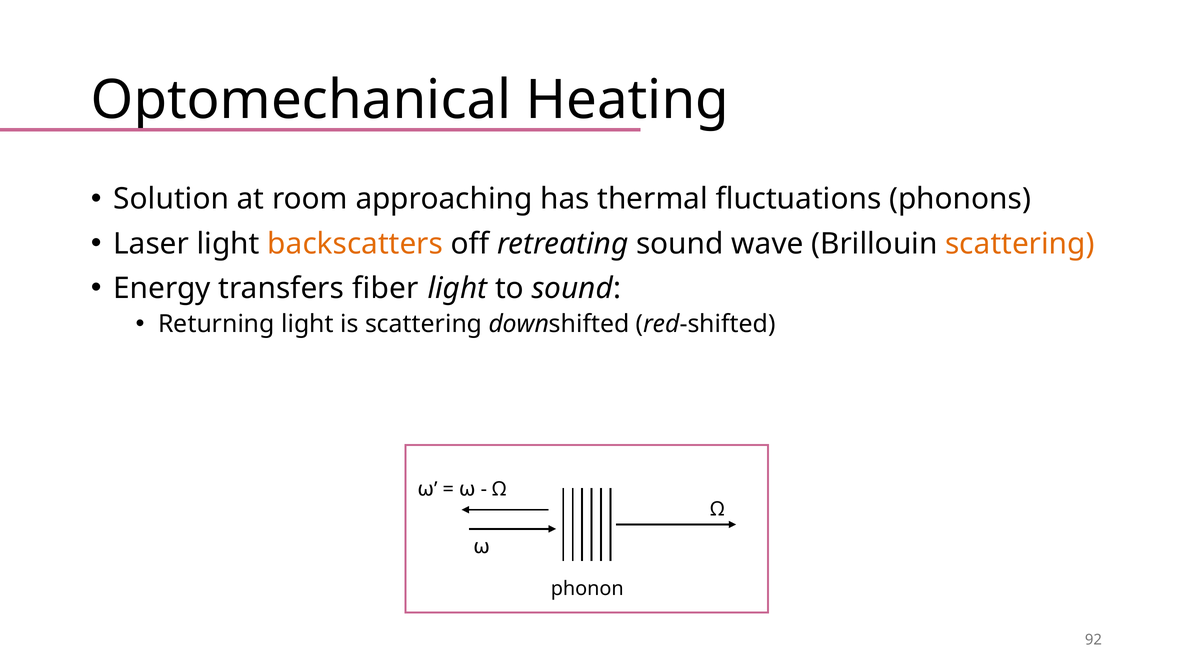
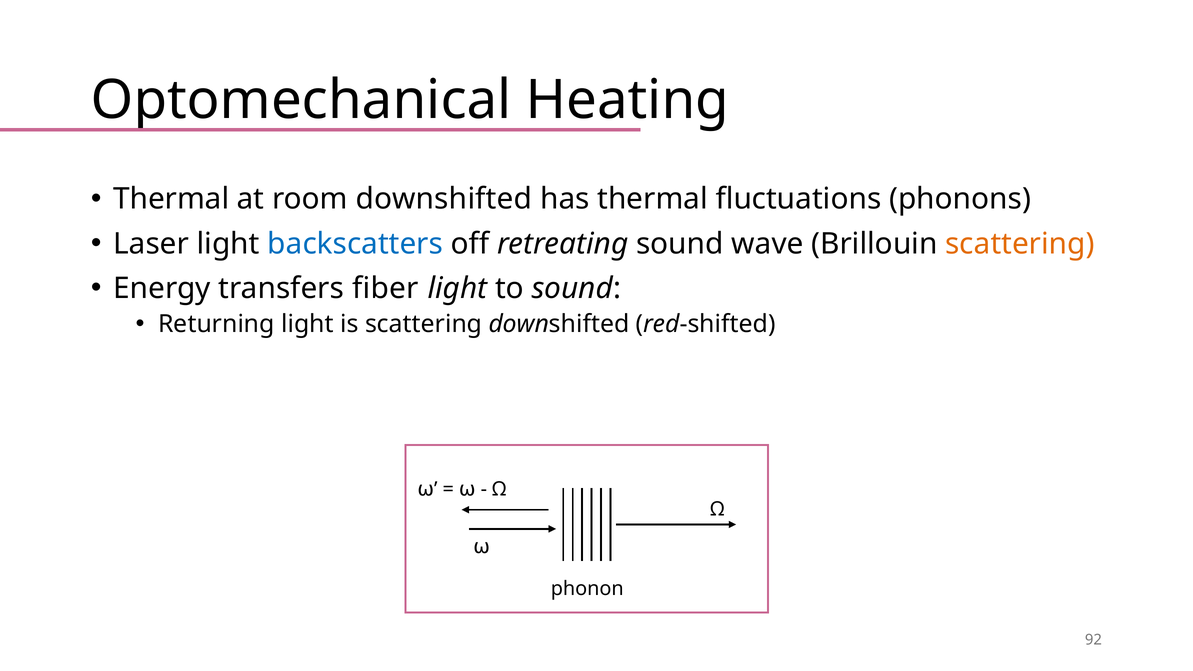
Solution at (171, 199): Solution -> Thermal
room approaching: approaching -> downshifted
backscatters colour: orange -> blue
